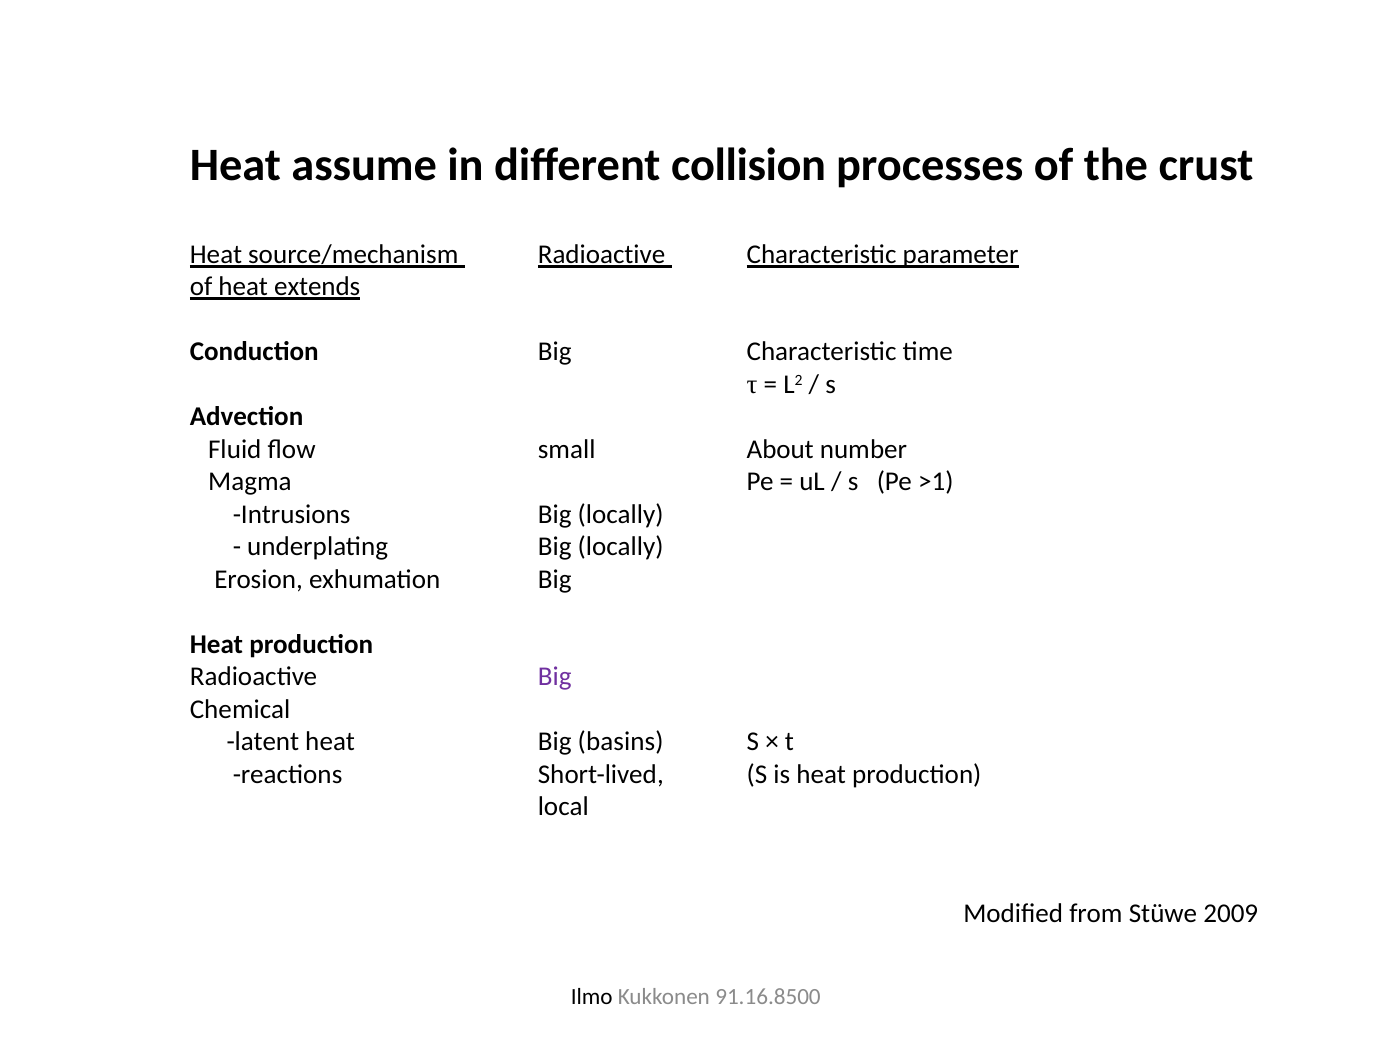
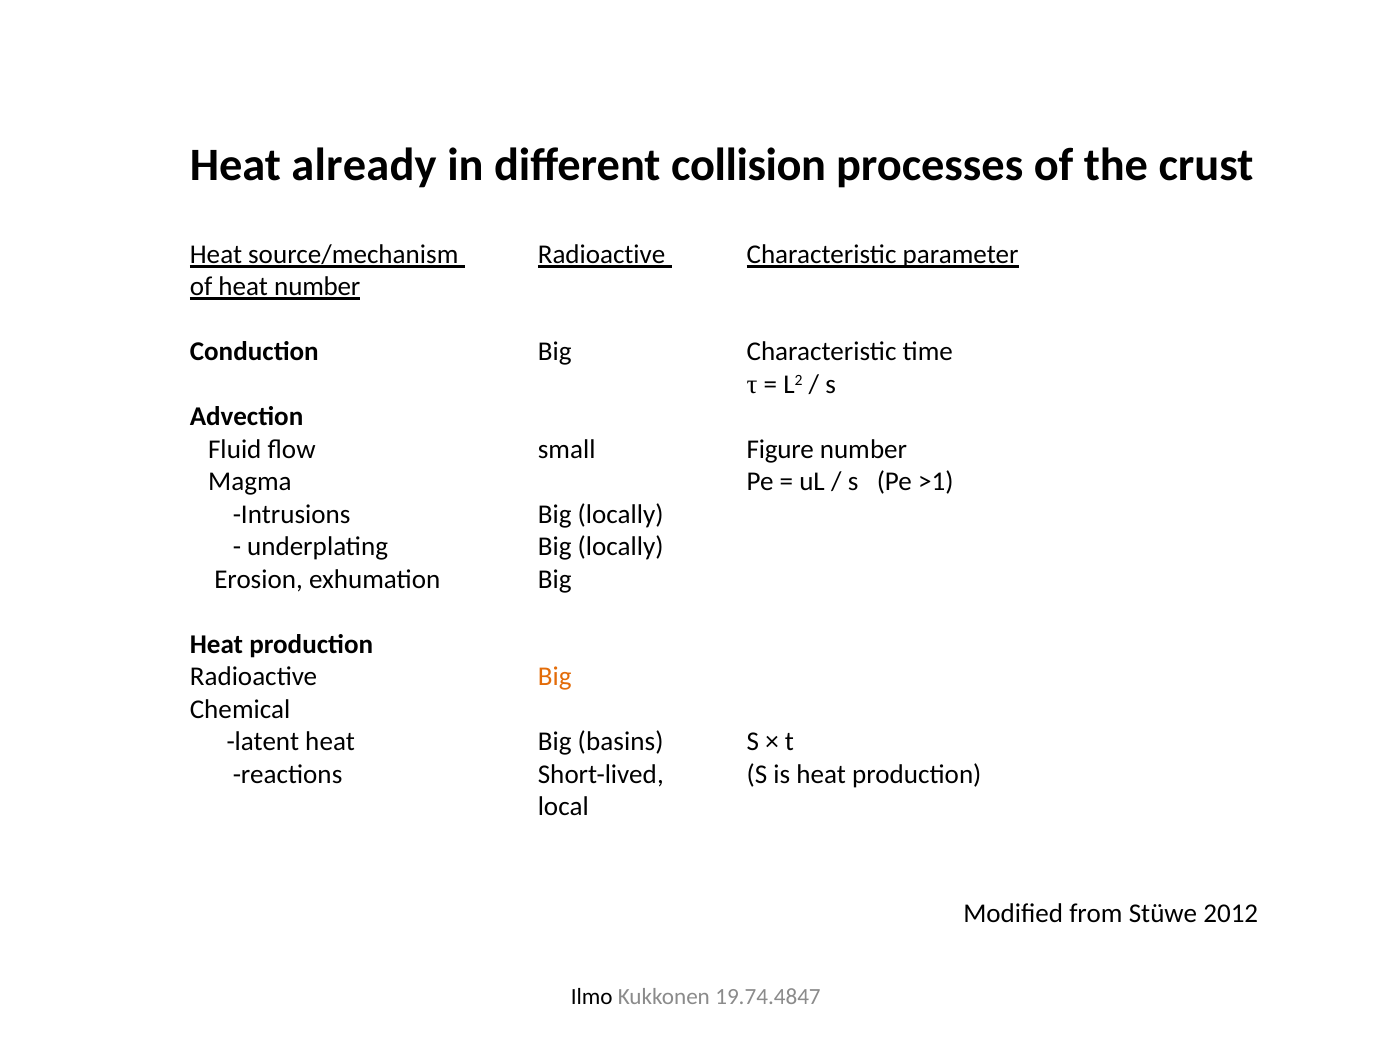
assume: assume -> already
heat extends: extends -> number
About: About -> Figure
Big at (555, 677) colour: purple -> orange
2009: 2009 -> 2012
91.16.8500: 91.16.8500 -> 19.74.4847
